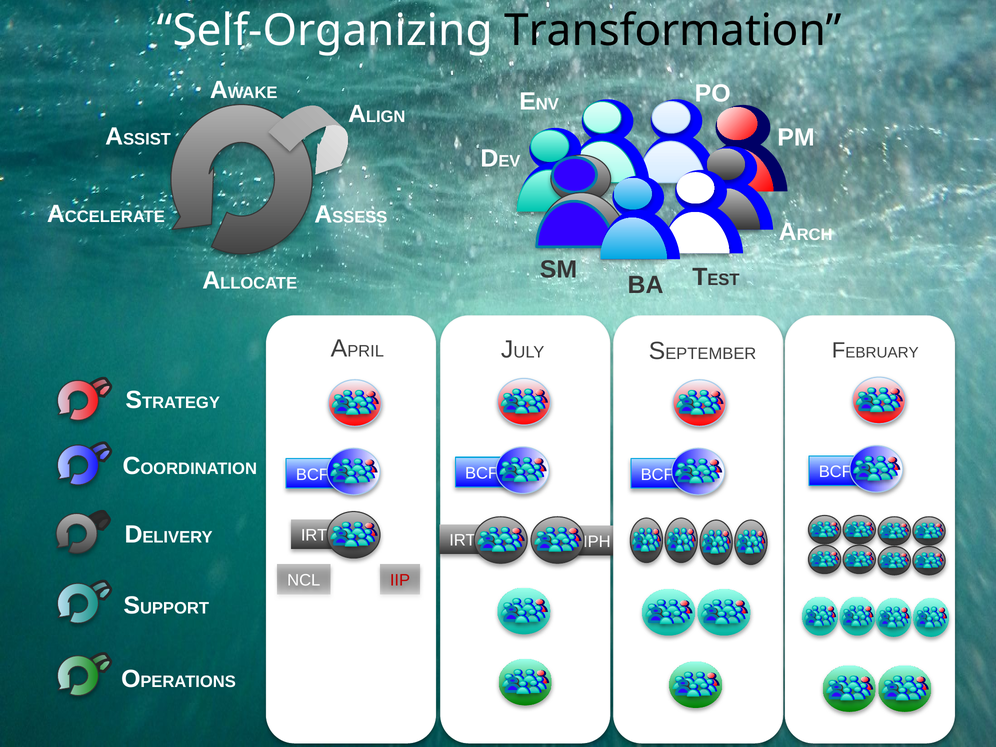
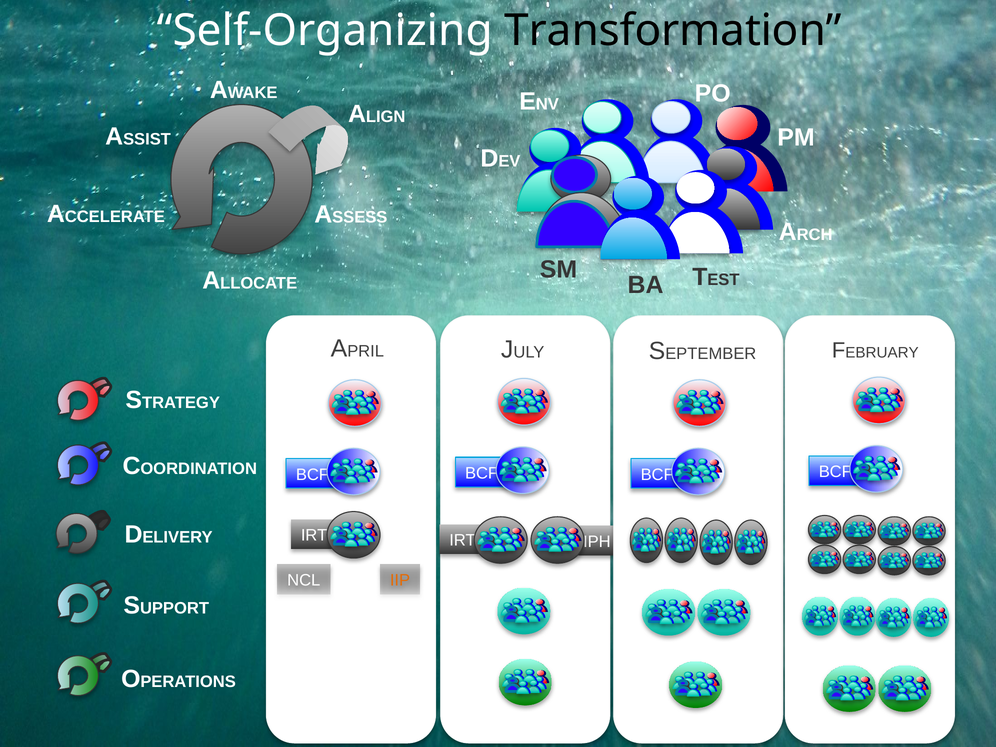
IIP colour: red -> orange
